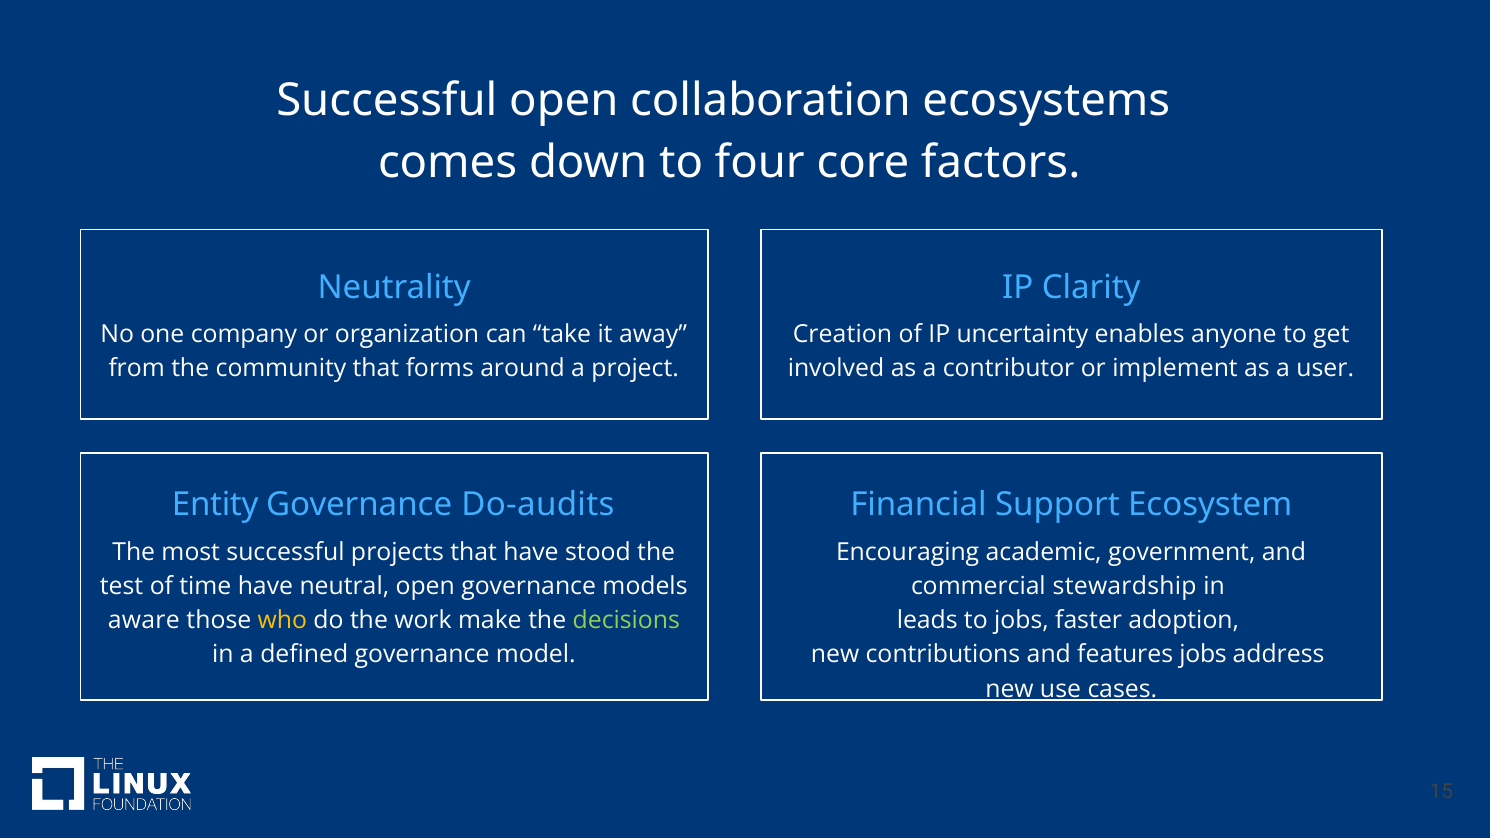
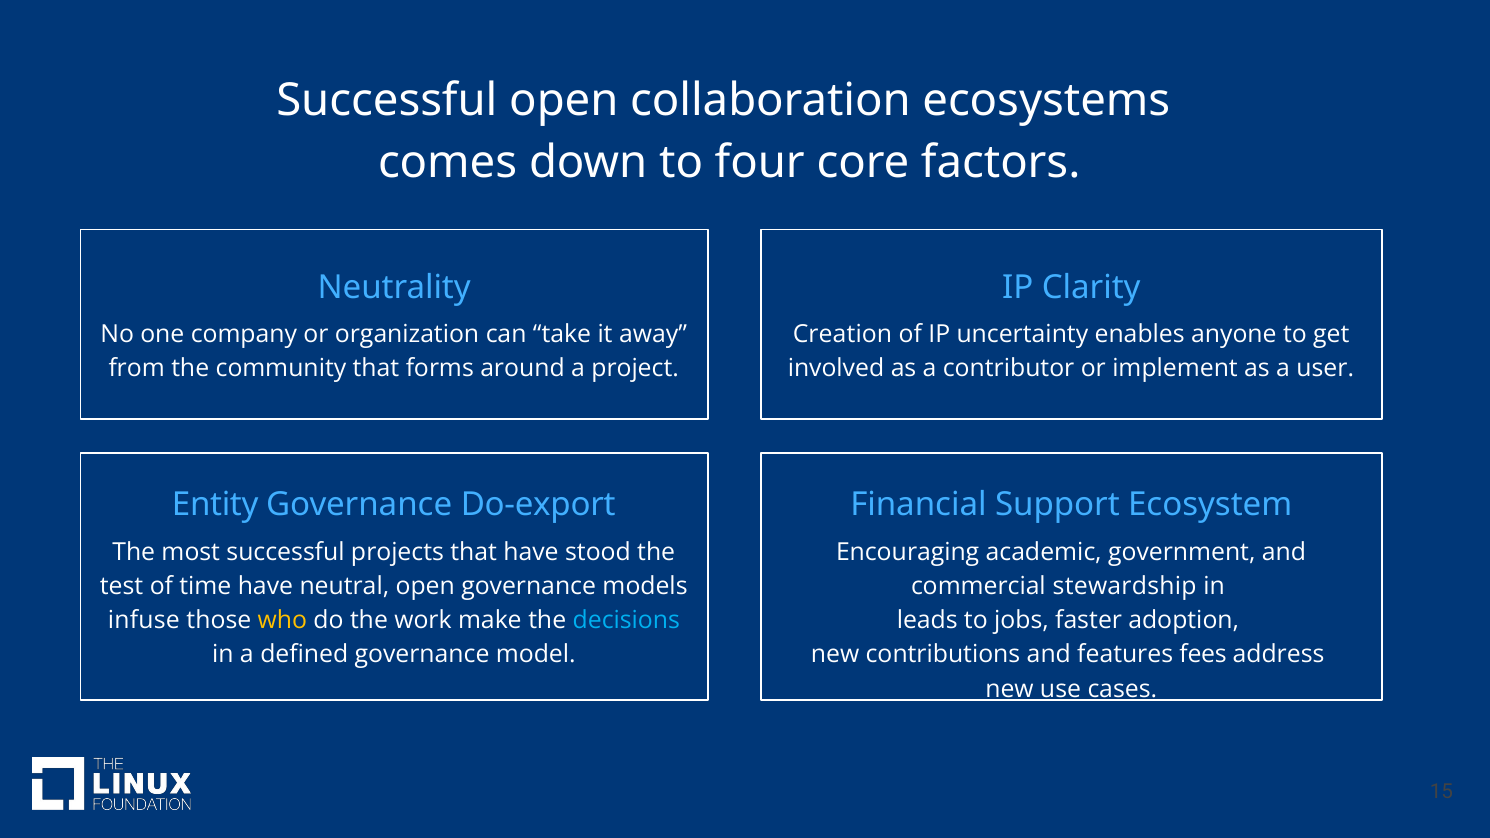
Do-audits: Do-audits -> Do-export
aware: aware -> infuse
decisions colour: light green -> light blue
features jobs: jobs -> fees
